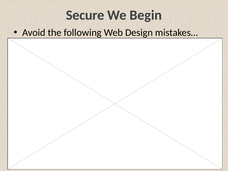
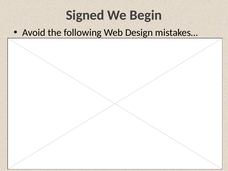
Secure: Secure -> Signed
